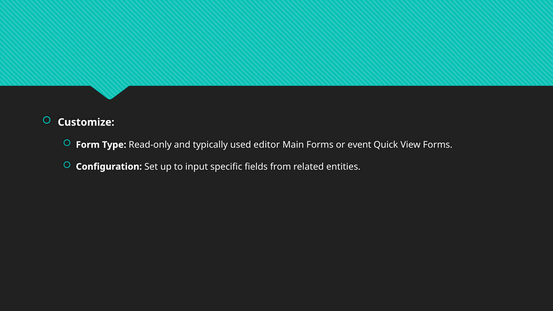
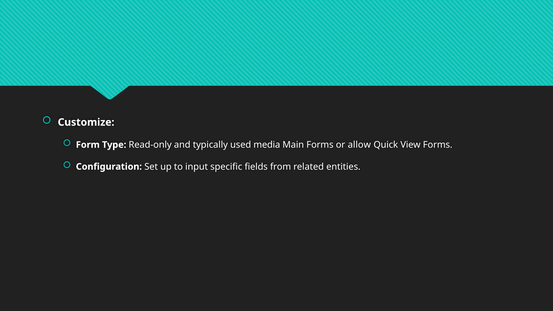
editor: editor -> media
event: event -> allow
